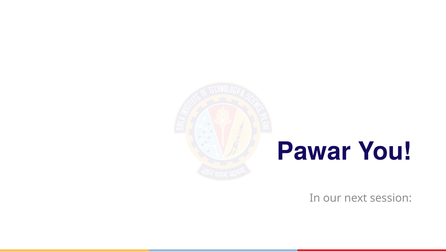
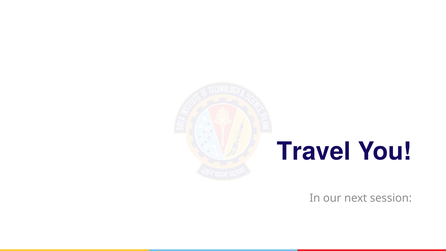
Pawar: Pawar -> Travel
